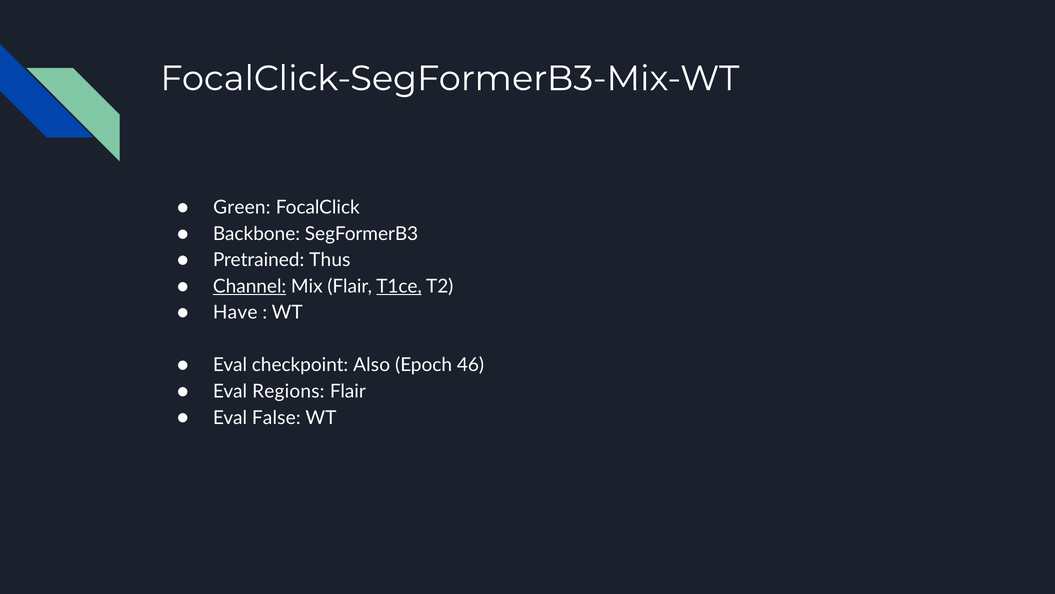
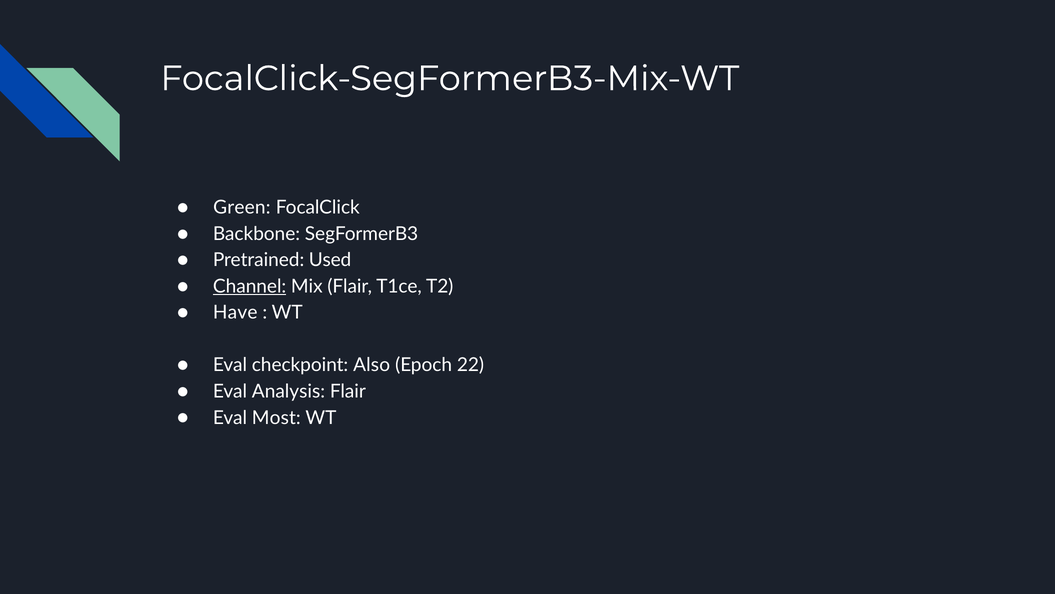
Thus: Thus -> Used
T1ce underline: present -> none
46: 46 -> 22
Regions: Regions -> Analysis
False: False -> Most
